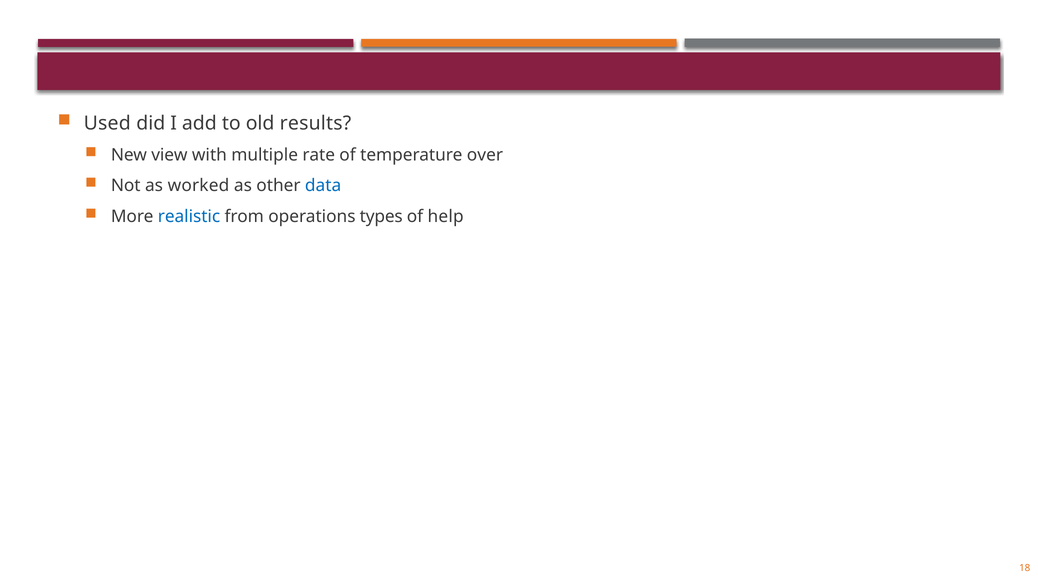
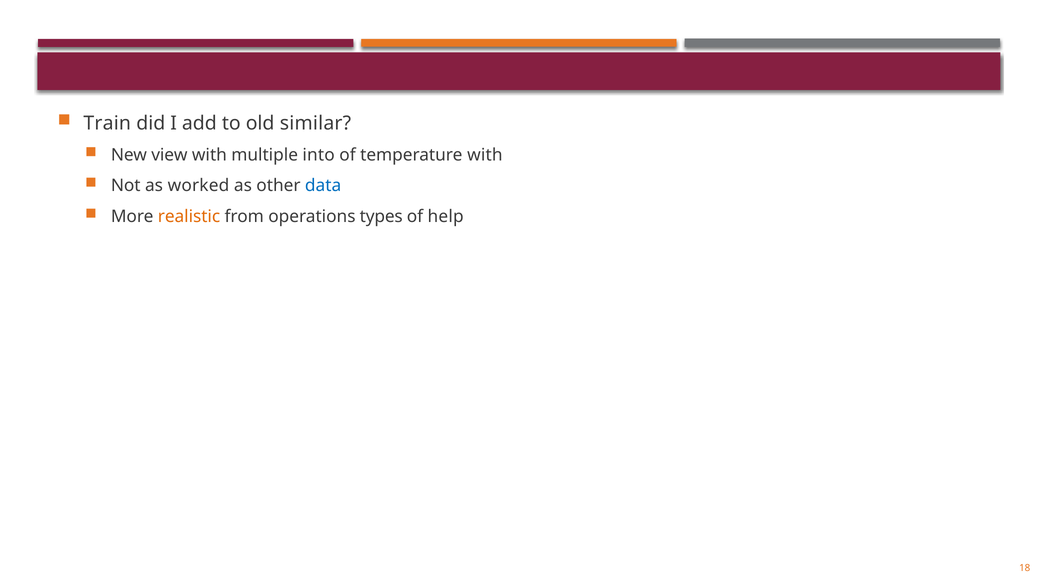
Used: Used -> Train
results: results -> similar
rate: rate -> into
temperature over: over -> with
realistic colour: blue -> orange
